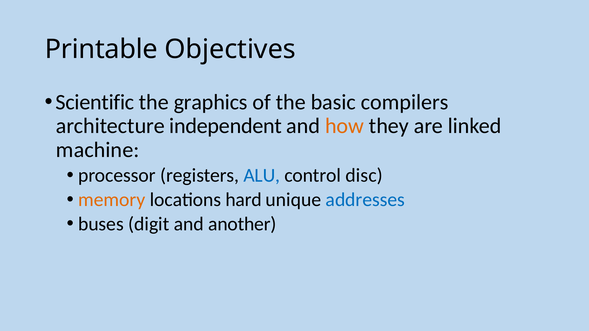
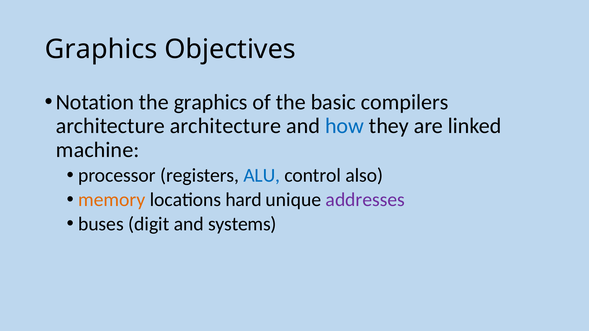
Printable at (101, 49): Printable -> Graphics
Scientific: Scientific -> Notation
architecture independent: independent -> architecture
how colour: orange -> blue
disc: disc -> also
addresses colour: blue -> purple
another: another -> systems
